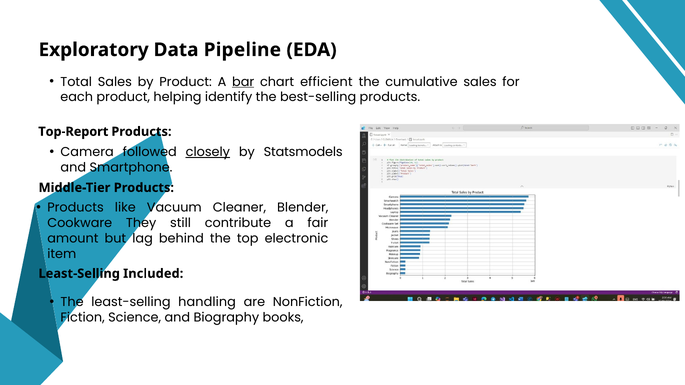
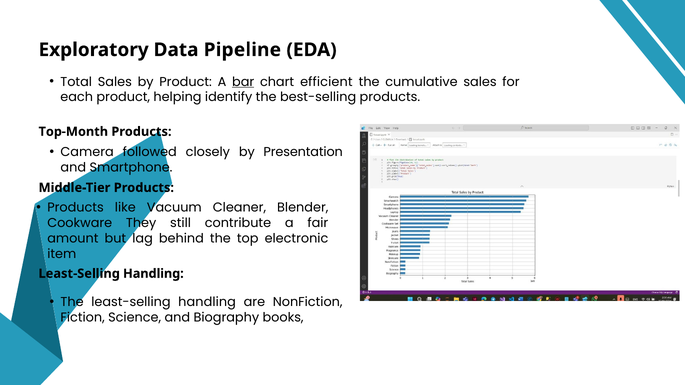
Top-Report: Top-Report -> Top-Month
closely underline: present -> none
Statsmodels: Statsmodels -> Presentation
Included at (153, 274): Included -> Handling
